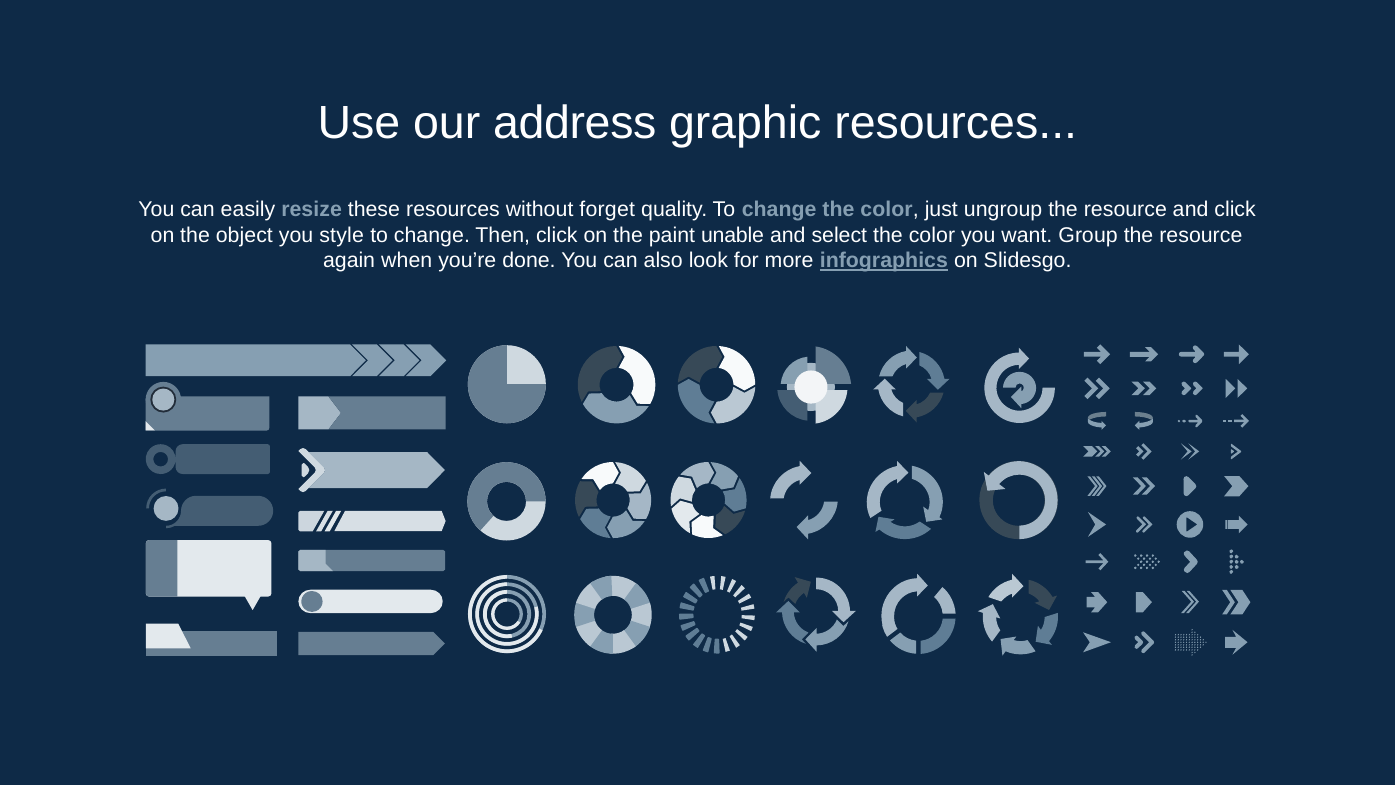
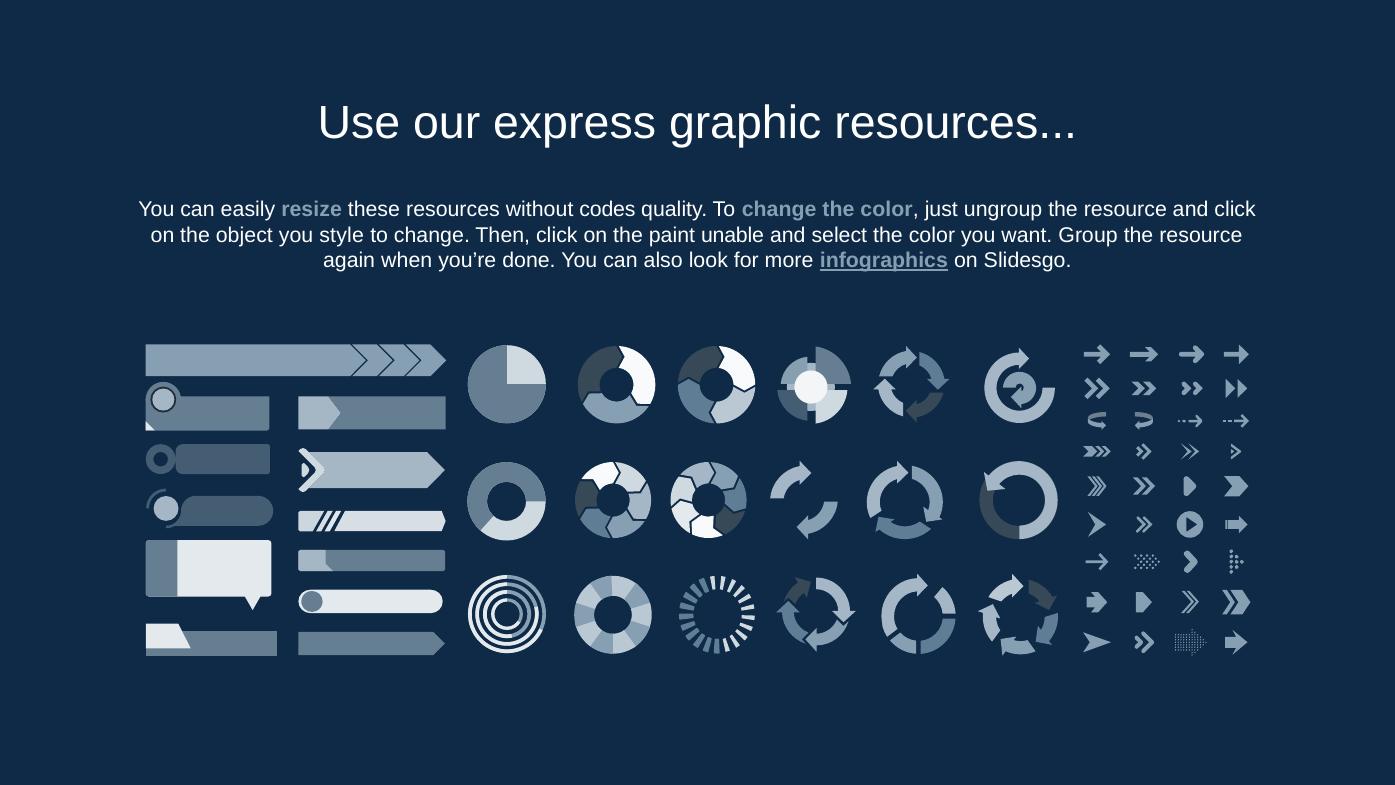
address: address -> express
forget: forget -> codes
